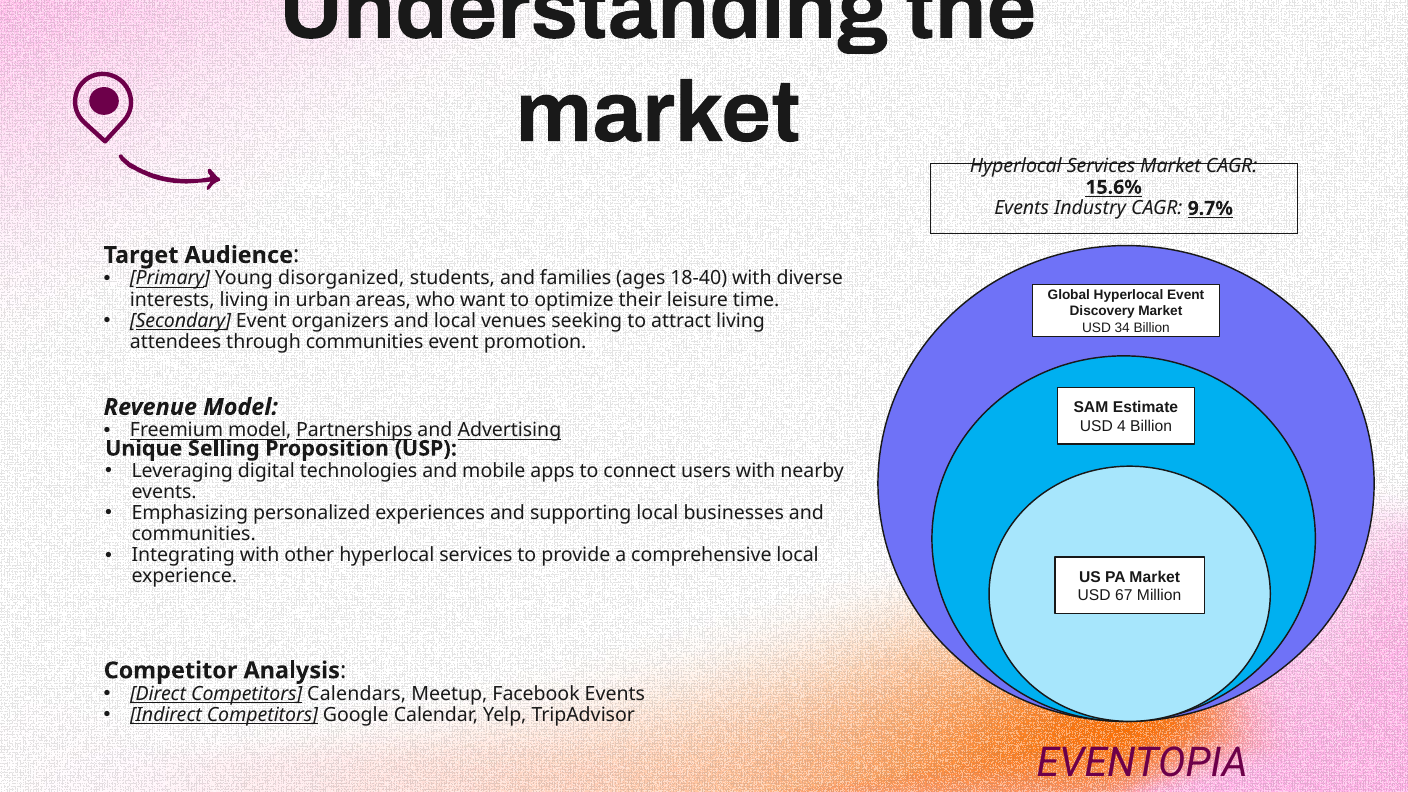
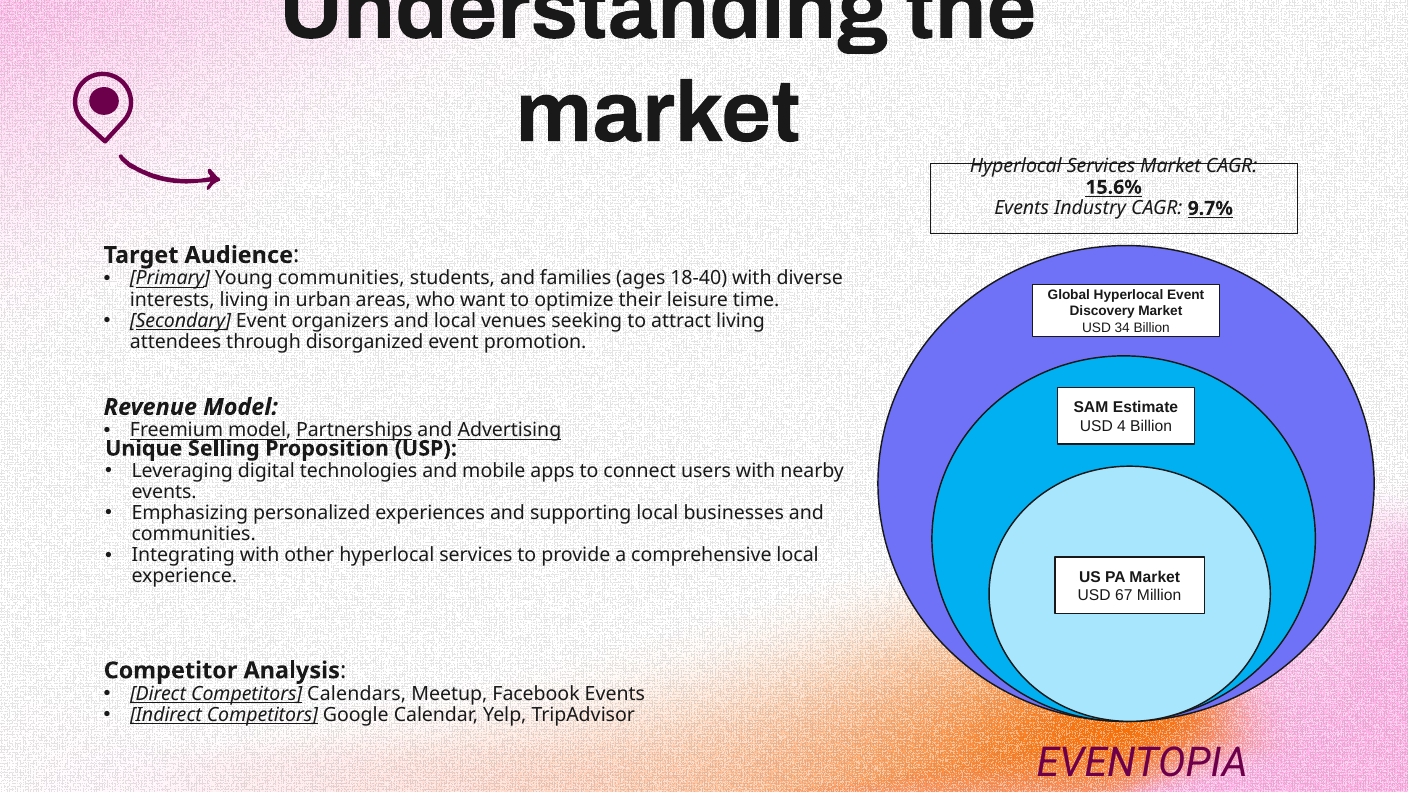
Young disorganized: disorganized -> communities
through communities: communities -> disorganized
